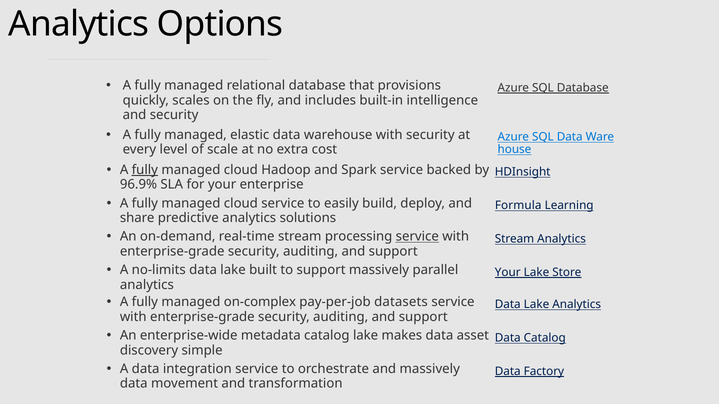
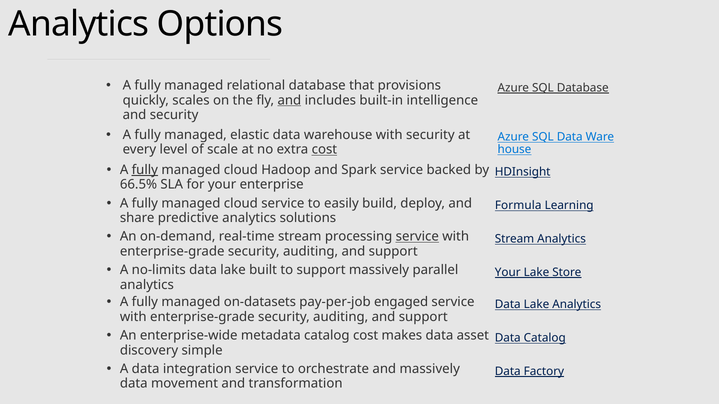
and at (289, 100) underline: none -> present
cost at (324, 150) underline: none -> present
96.9%: 96.9% -> 66.5%
on-complex: on-complex -> on-datasets
datasets: datasets -> engaged
catalog lake: lake -> cost
